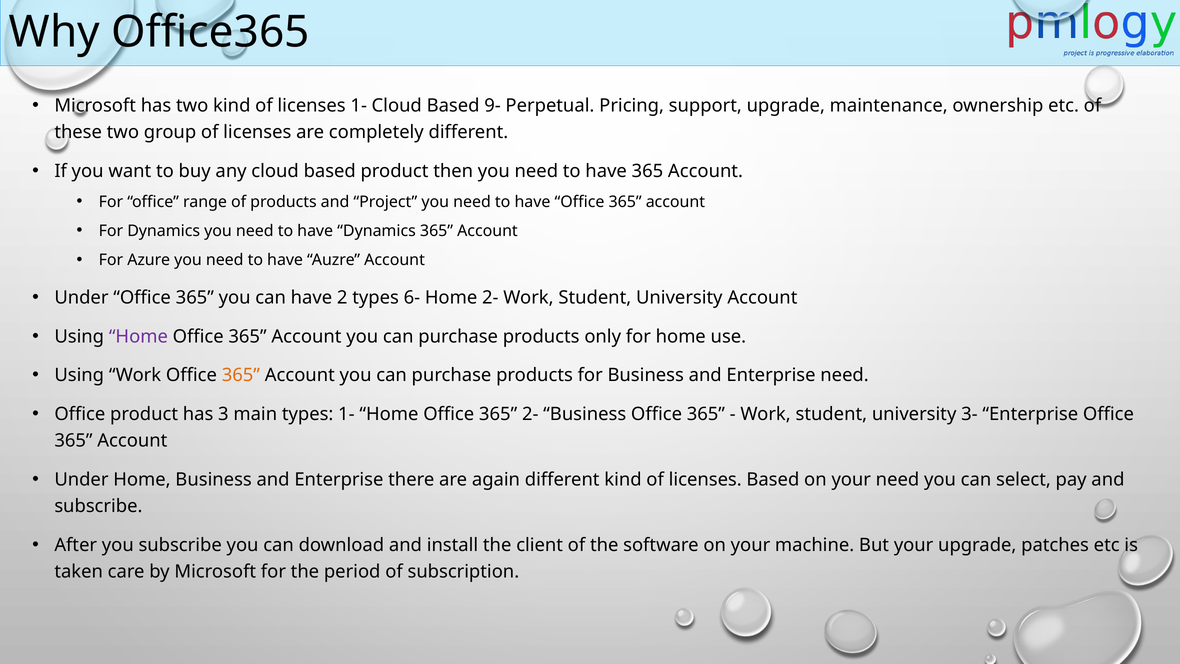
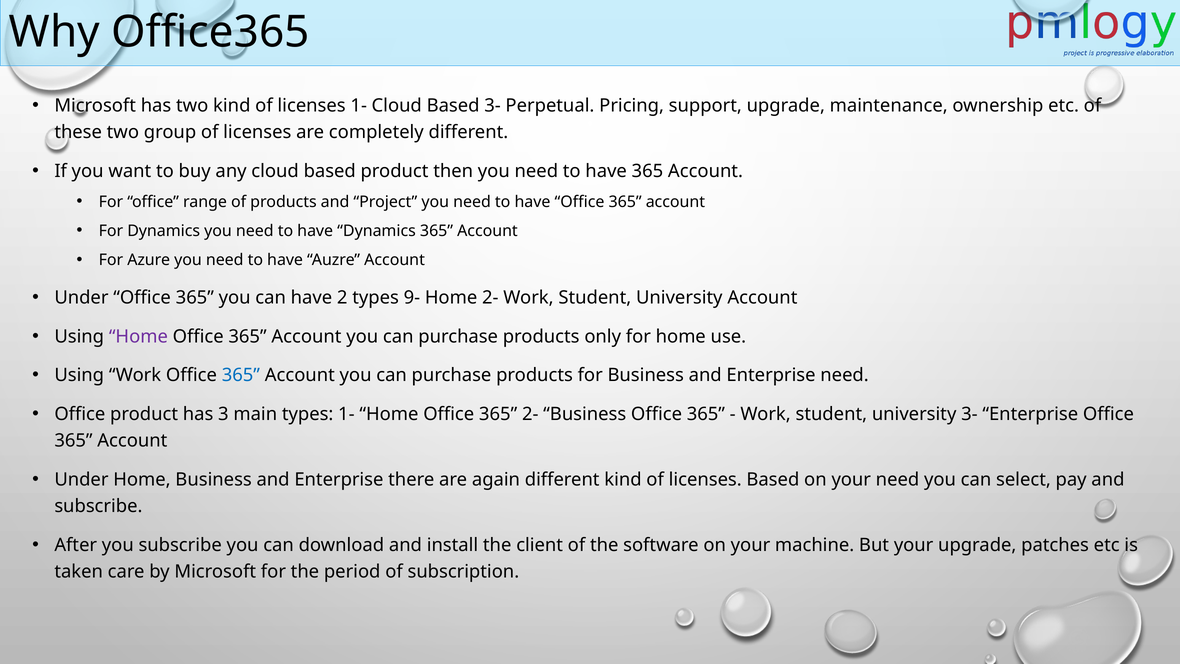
Based 9-: 9- -> 3-
6-: 6- -> 9-
365 at (241, 375) colour: orange -> blue
